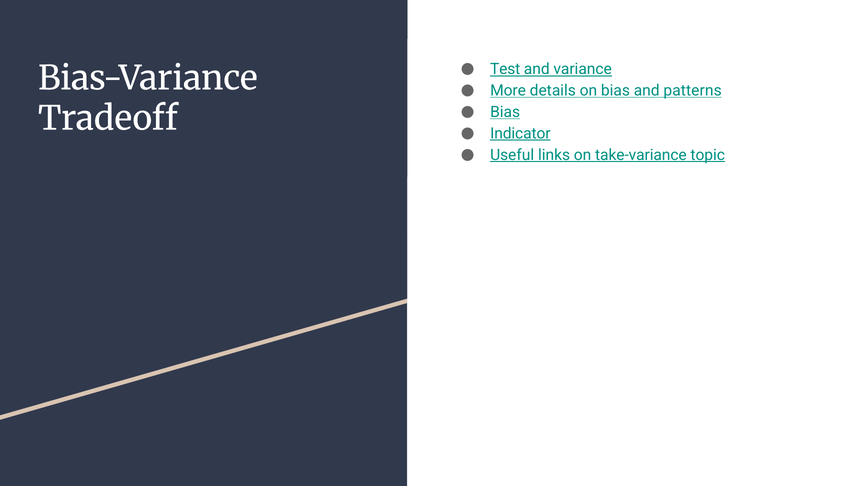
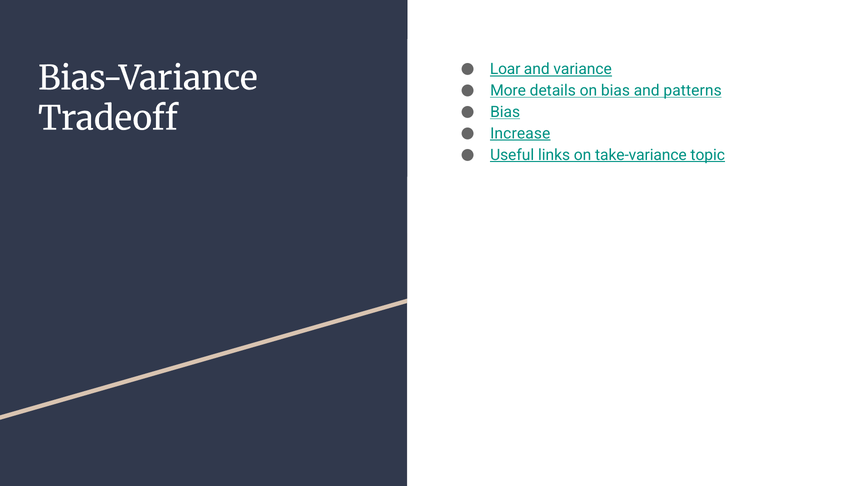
Test: Test -> Loar
Indicator: Indicator -> Increase
